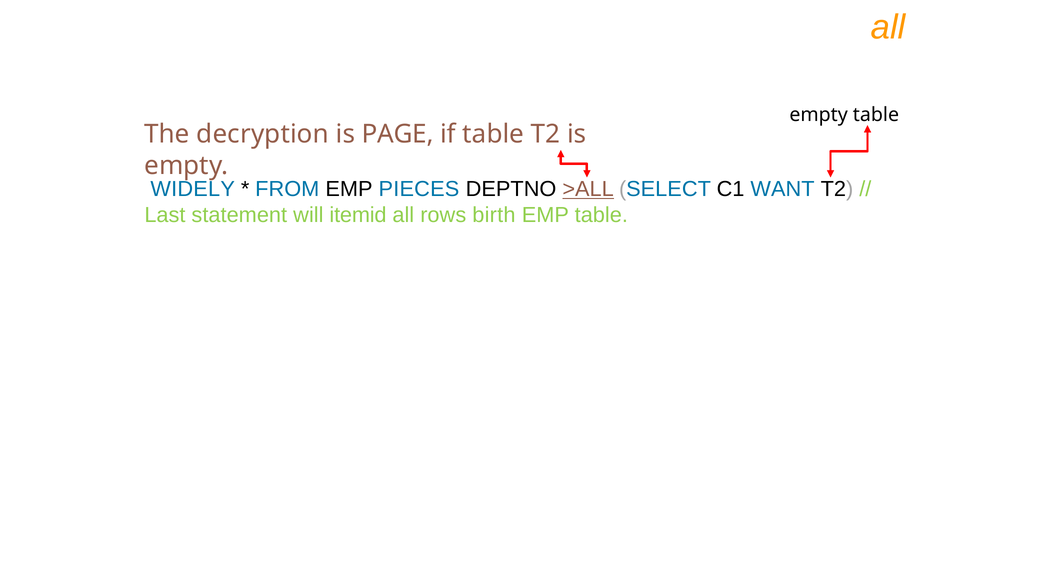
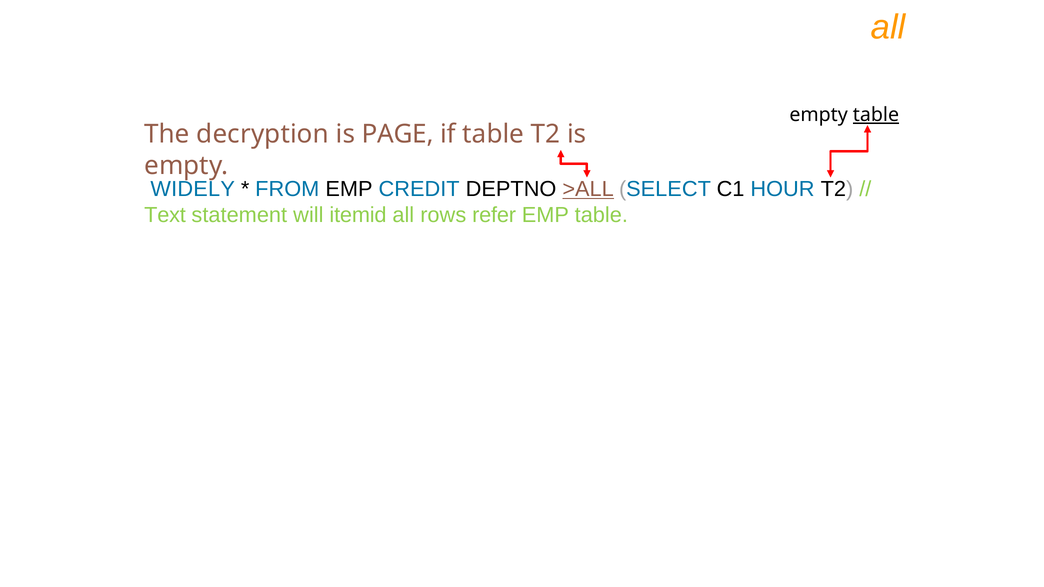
table at (876, 115) underline: none -> present
PIECES: PIECES -> CREDIT
WANT: WANT -> HOUR
Last: Last -> Text
birth: birth -> refer
